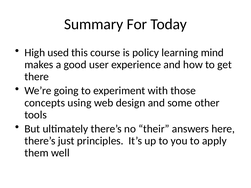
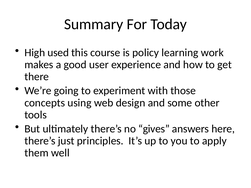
mind: mind -> work
their: their -> gives
